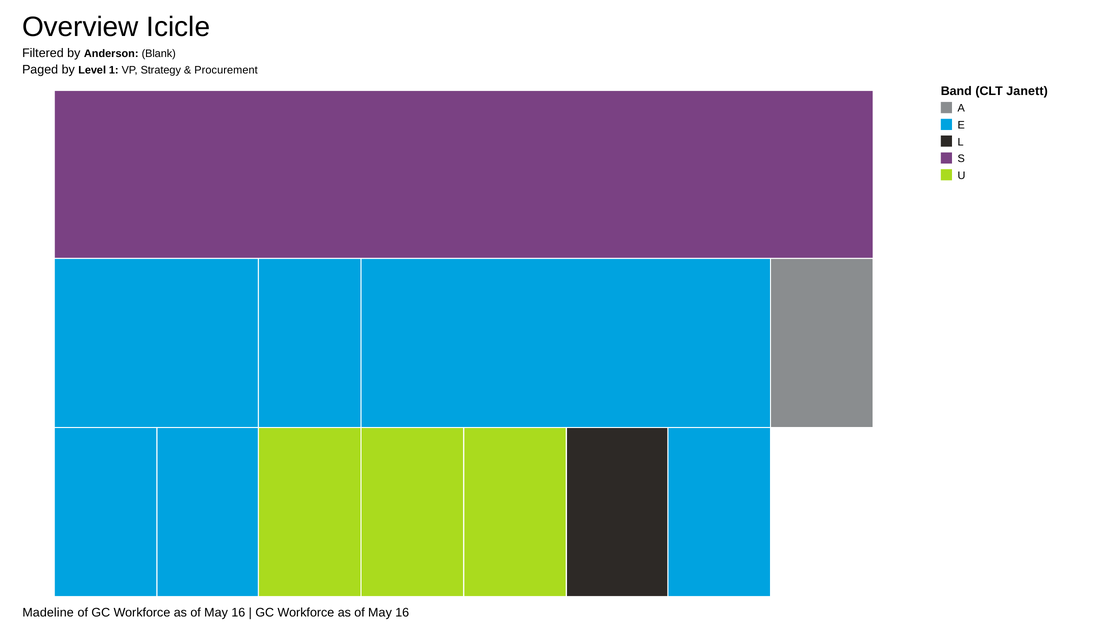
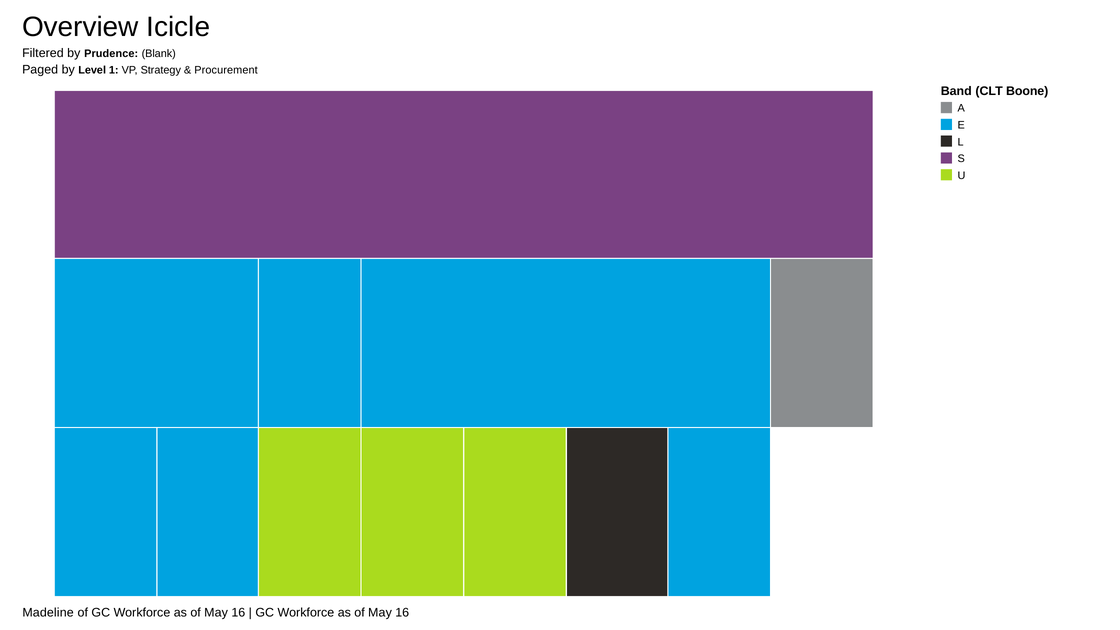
Anderson: Anderson -> Prudence
Janett: Janett -> Boone
